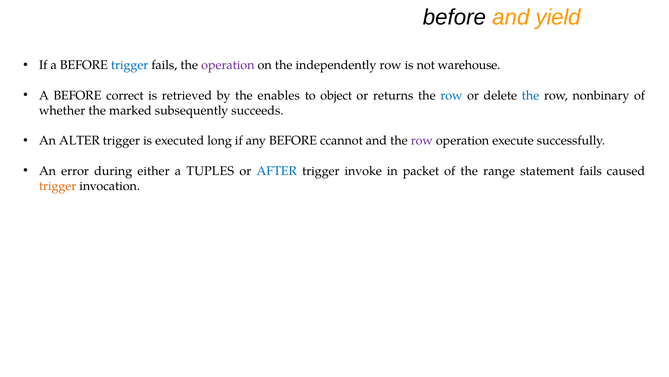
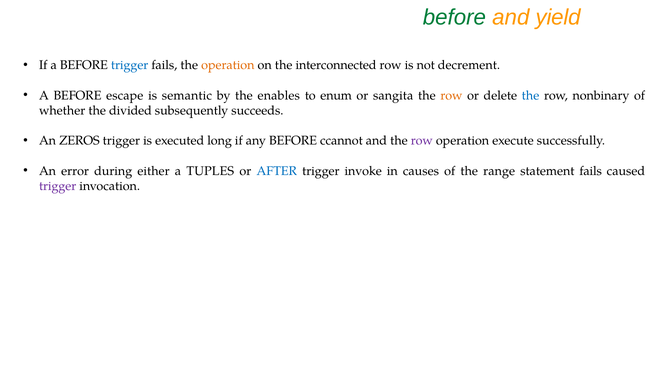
before at (454, 17) colour: black -> green
operation at (228, 65) colour: purple -> orange
independently: independently -> interconnected
warehouse: warehouse -> decrement
correct: correct -> escape
retrieved: retrieved -> semantic
object: object -> enum
returns: returns -> sangita
row at (451, 95) colour: blue -> orange
marked: marked -> divided
ALTER: ALTER -> ZEROS
packet: packet -> causes
trigger at (58, 186) colour: orange -> purple
